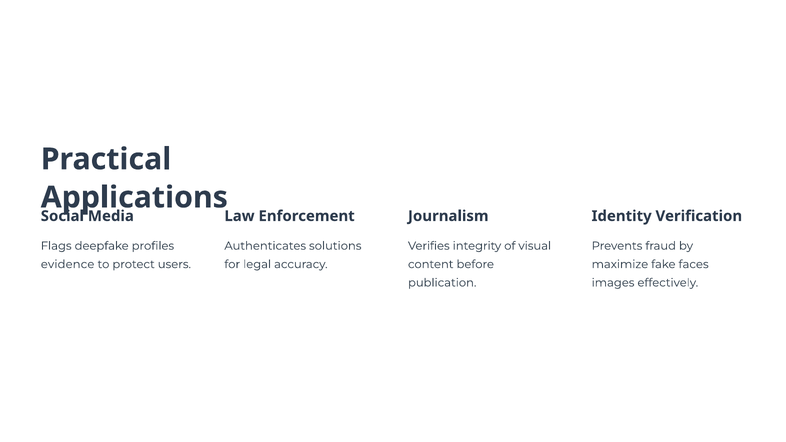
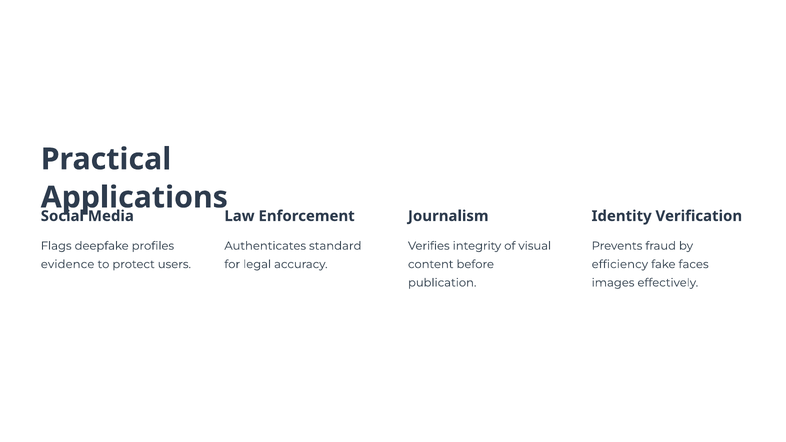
solutions: solutions -> standard
maximize: maximize -> efficiency
